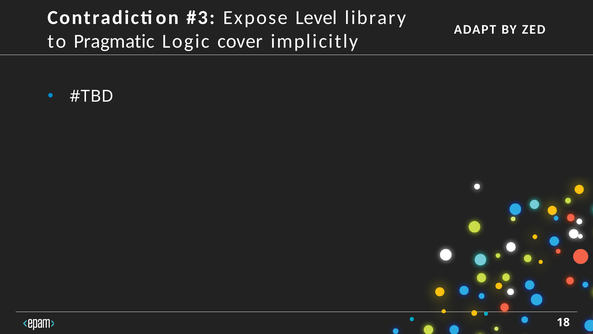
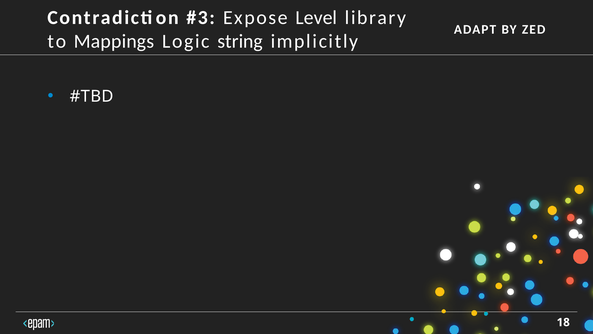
Pragmatic: Pragmatic -> Mappings
cover: cover -> string
